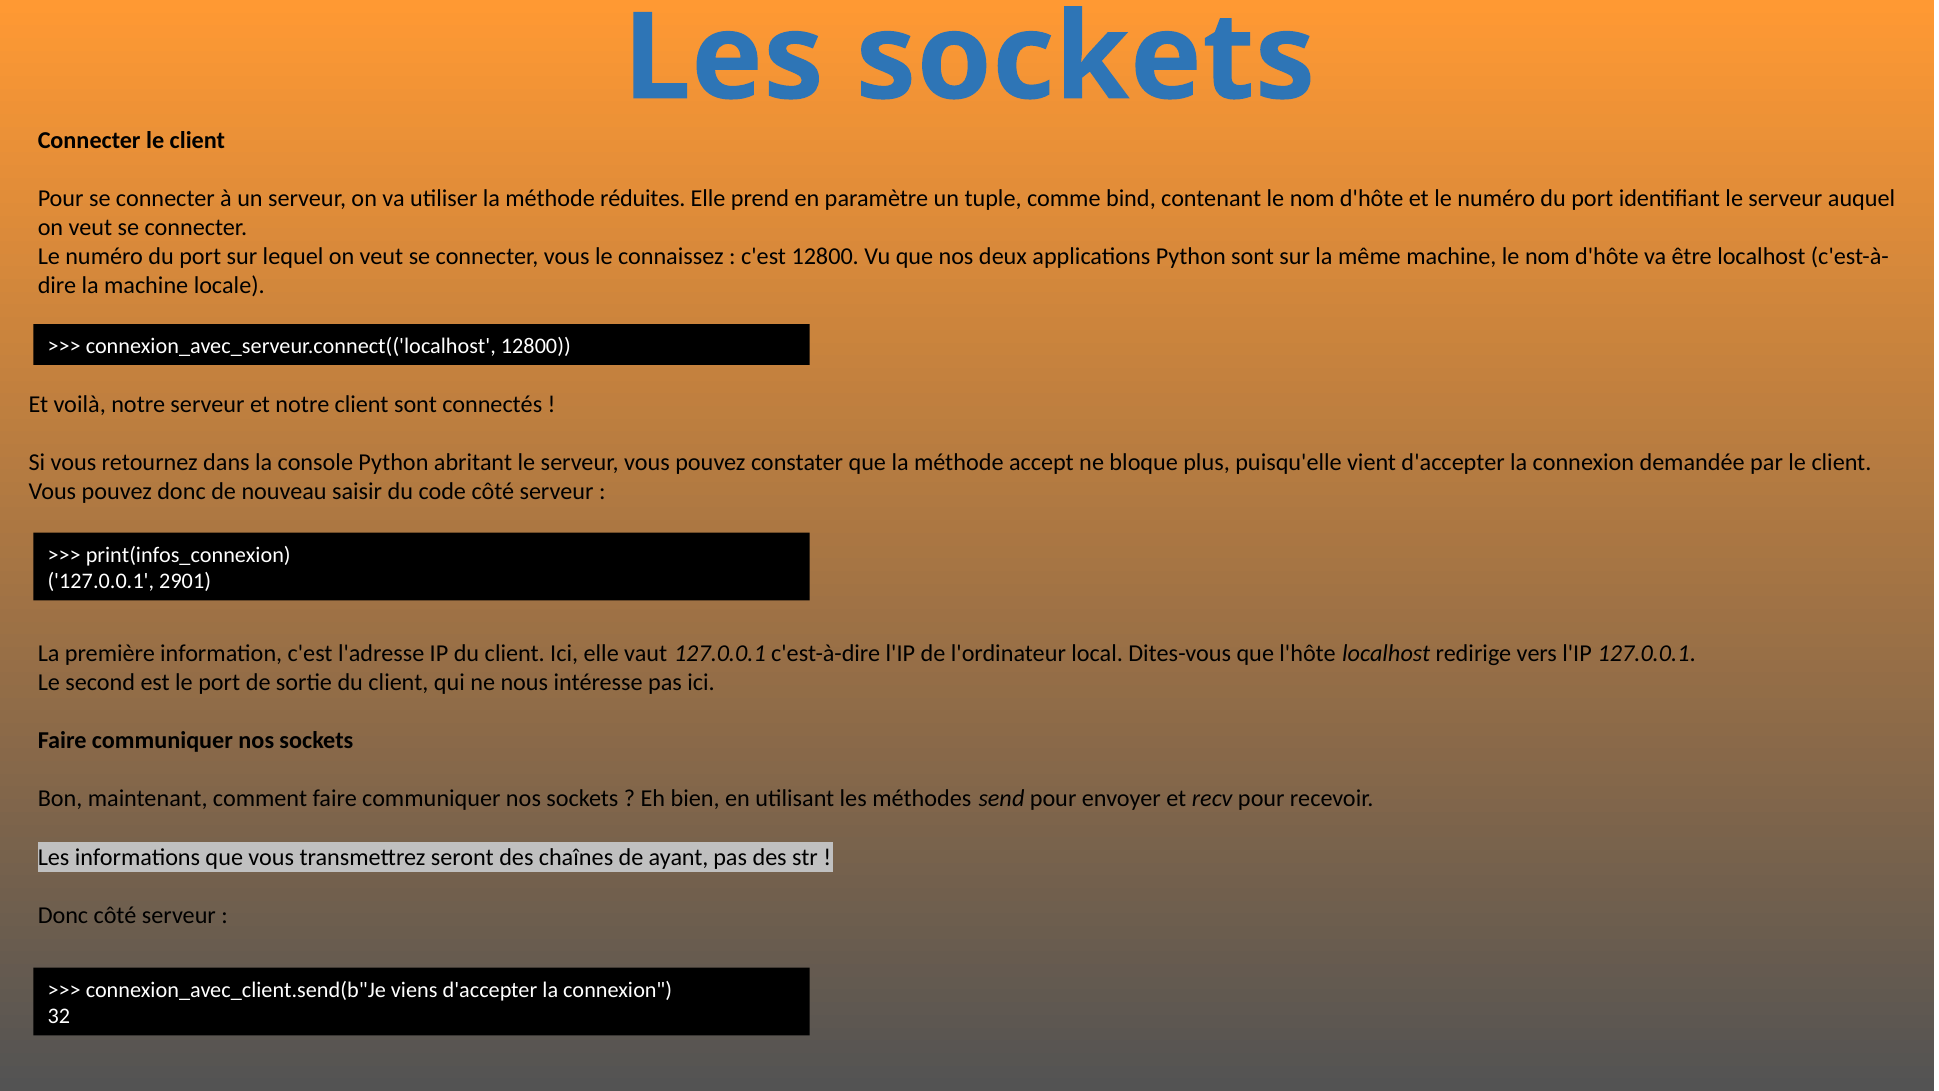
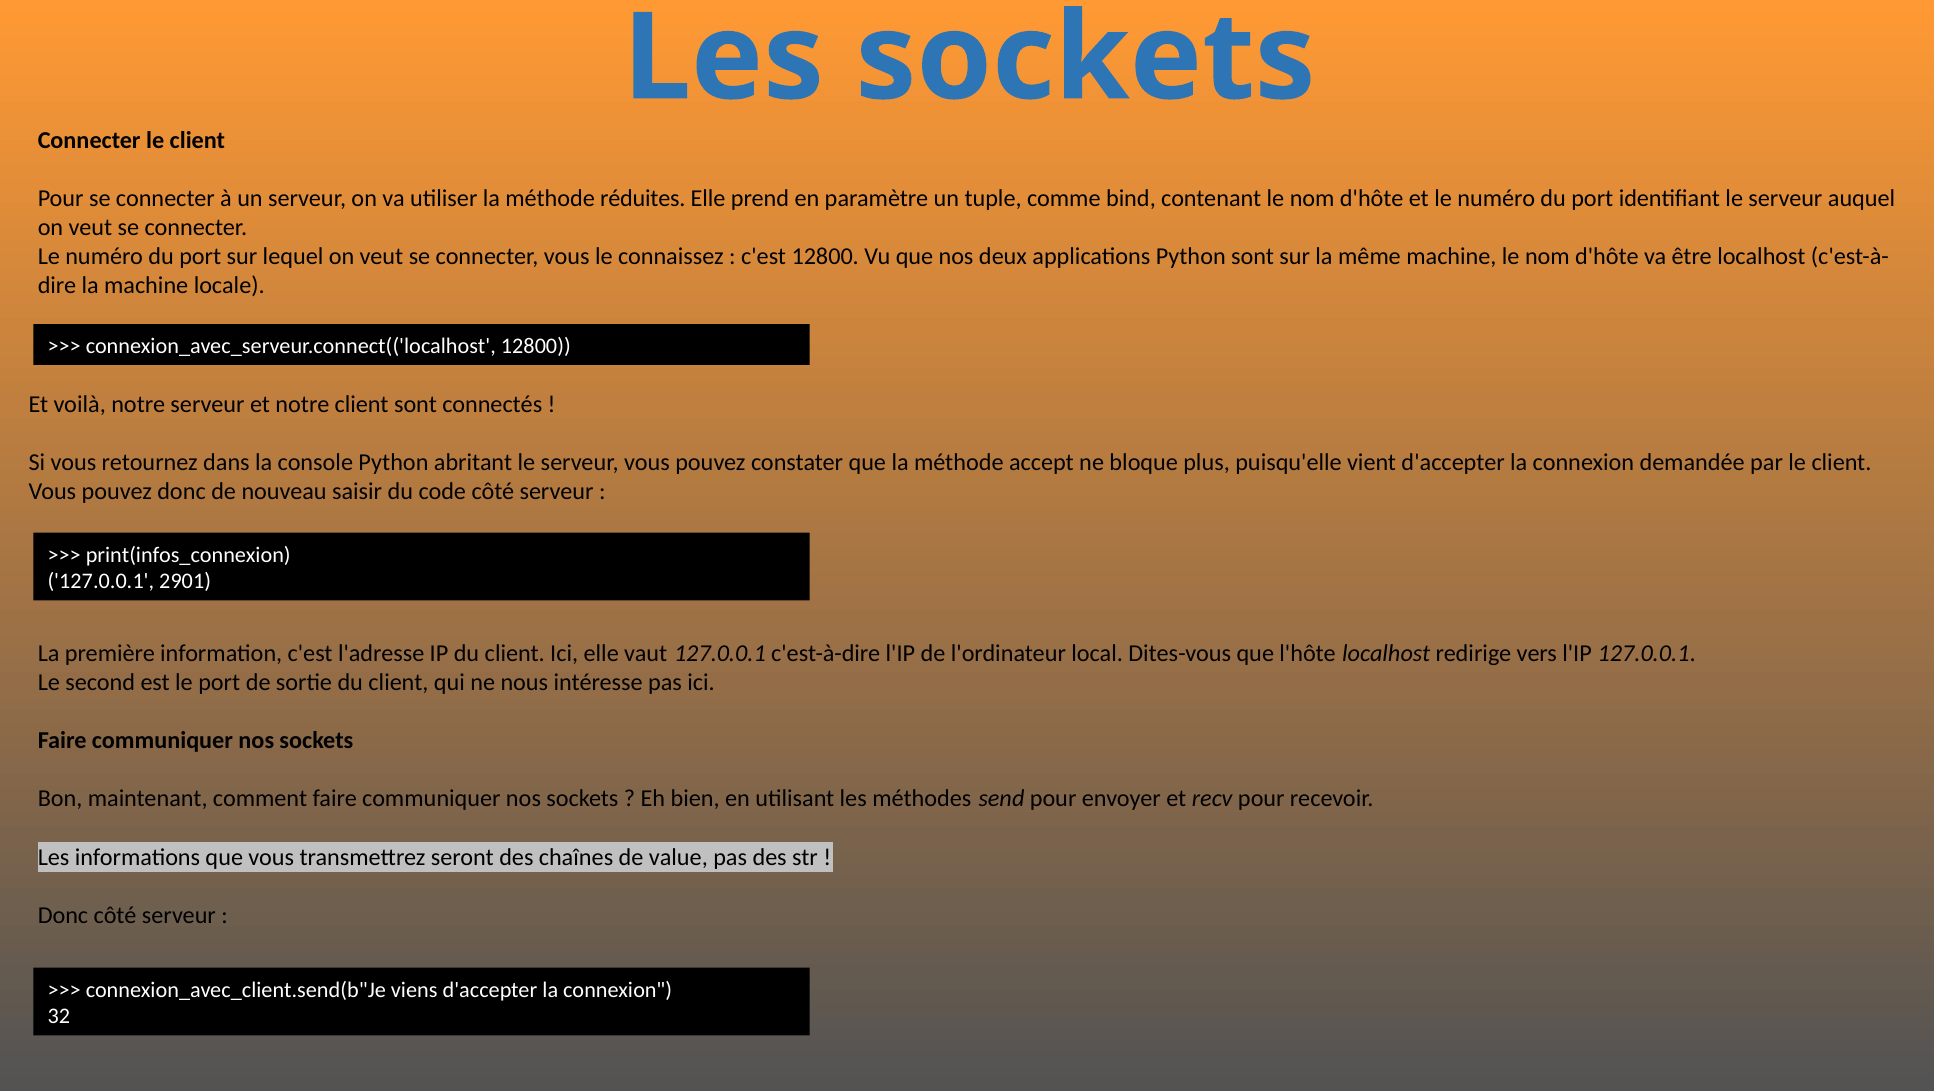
ayant: ayant -> value
